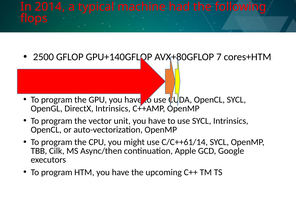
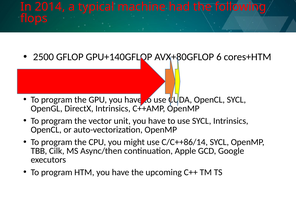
7: 7 -> 6
C/C++61/14: C/C++61/14 -> C/C++86/14
